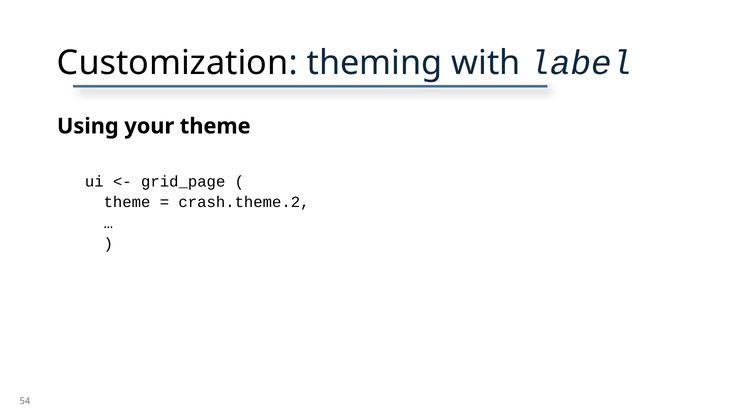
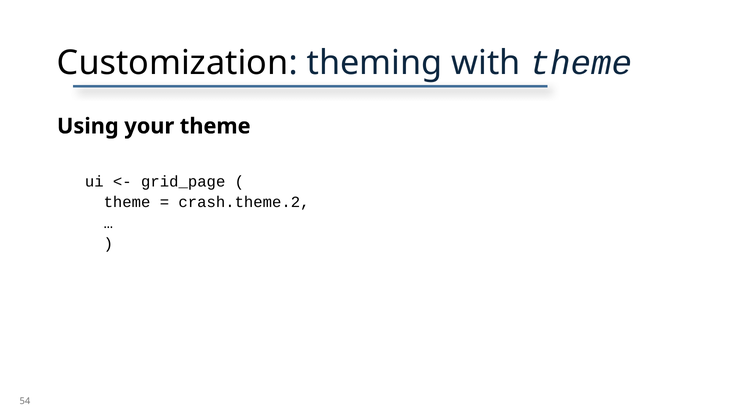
label at (581, 63): label -> theme
